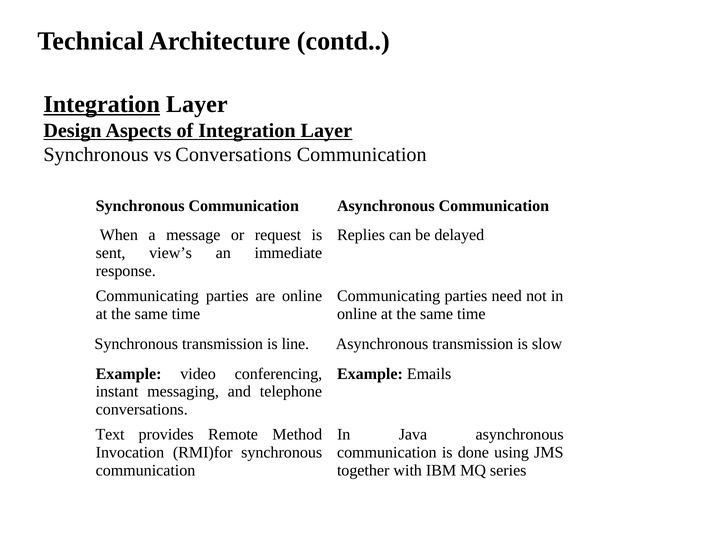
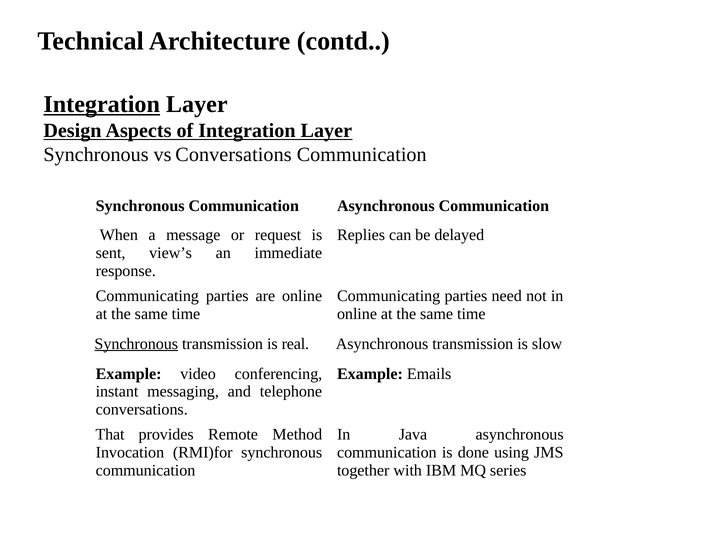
Synchronous at (136, 344) underline: none -> present
line: line -> real
Text: Text -> That
